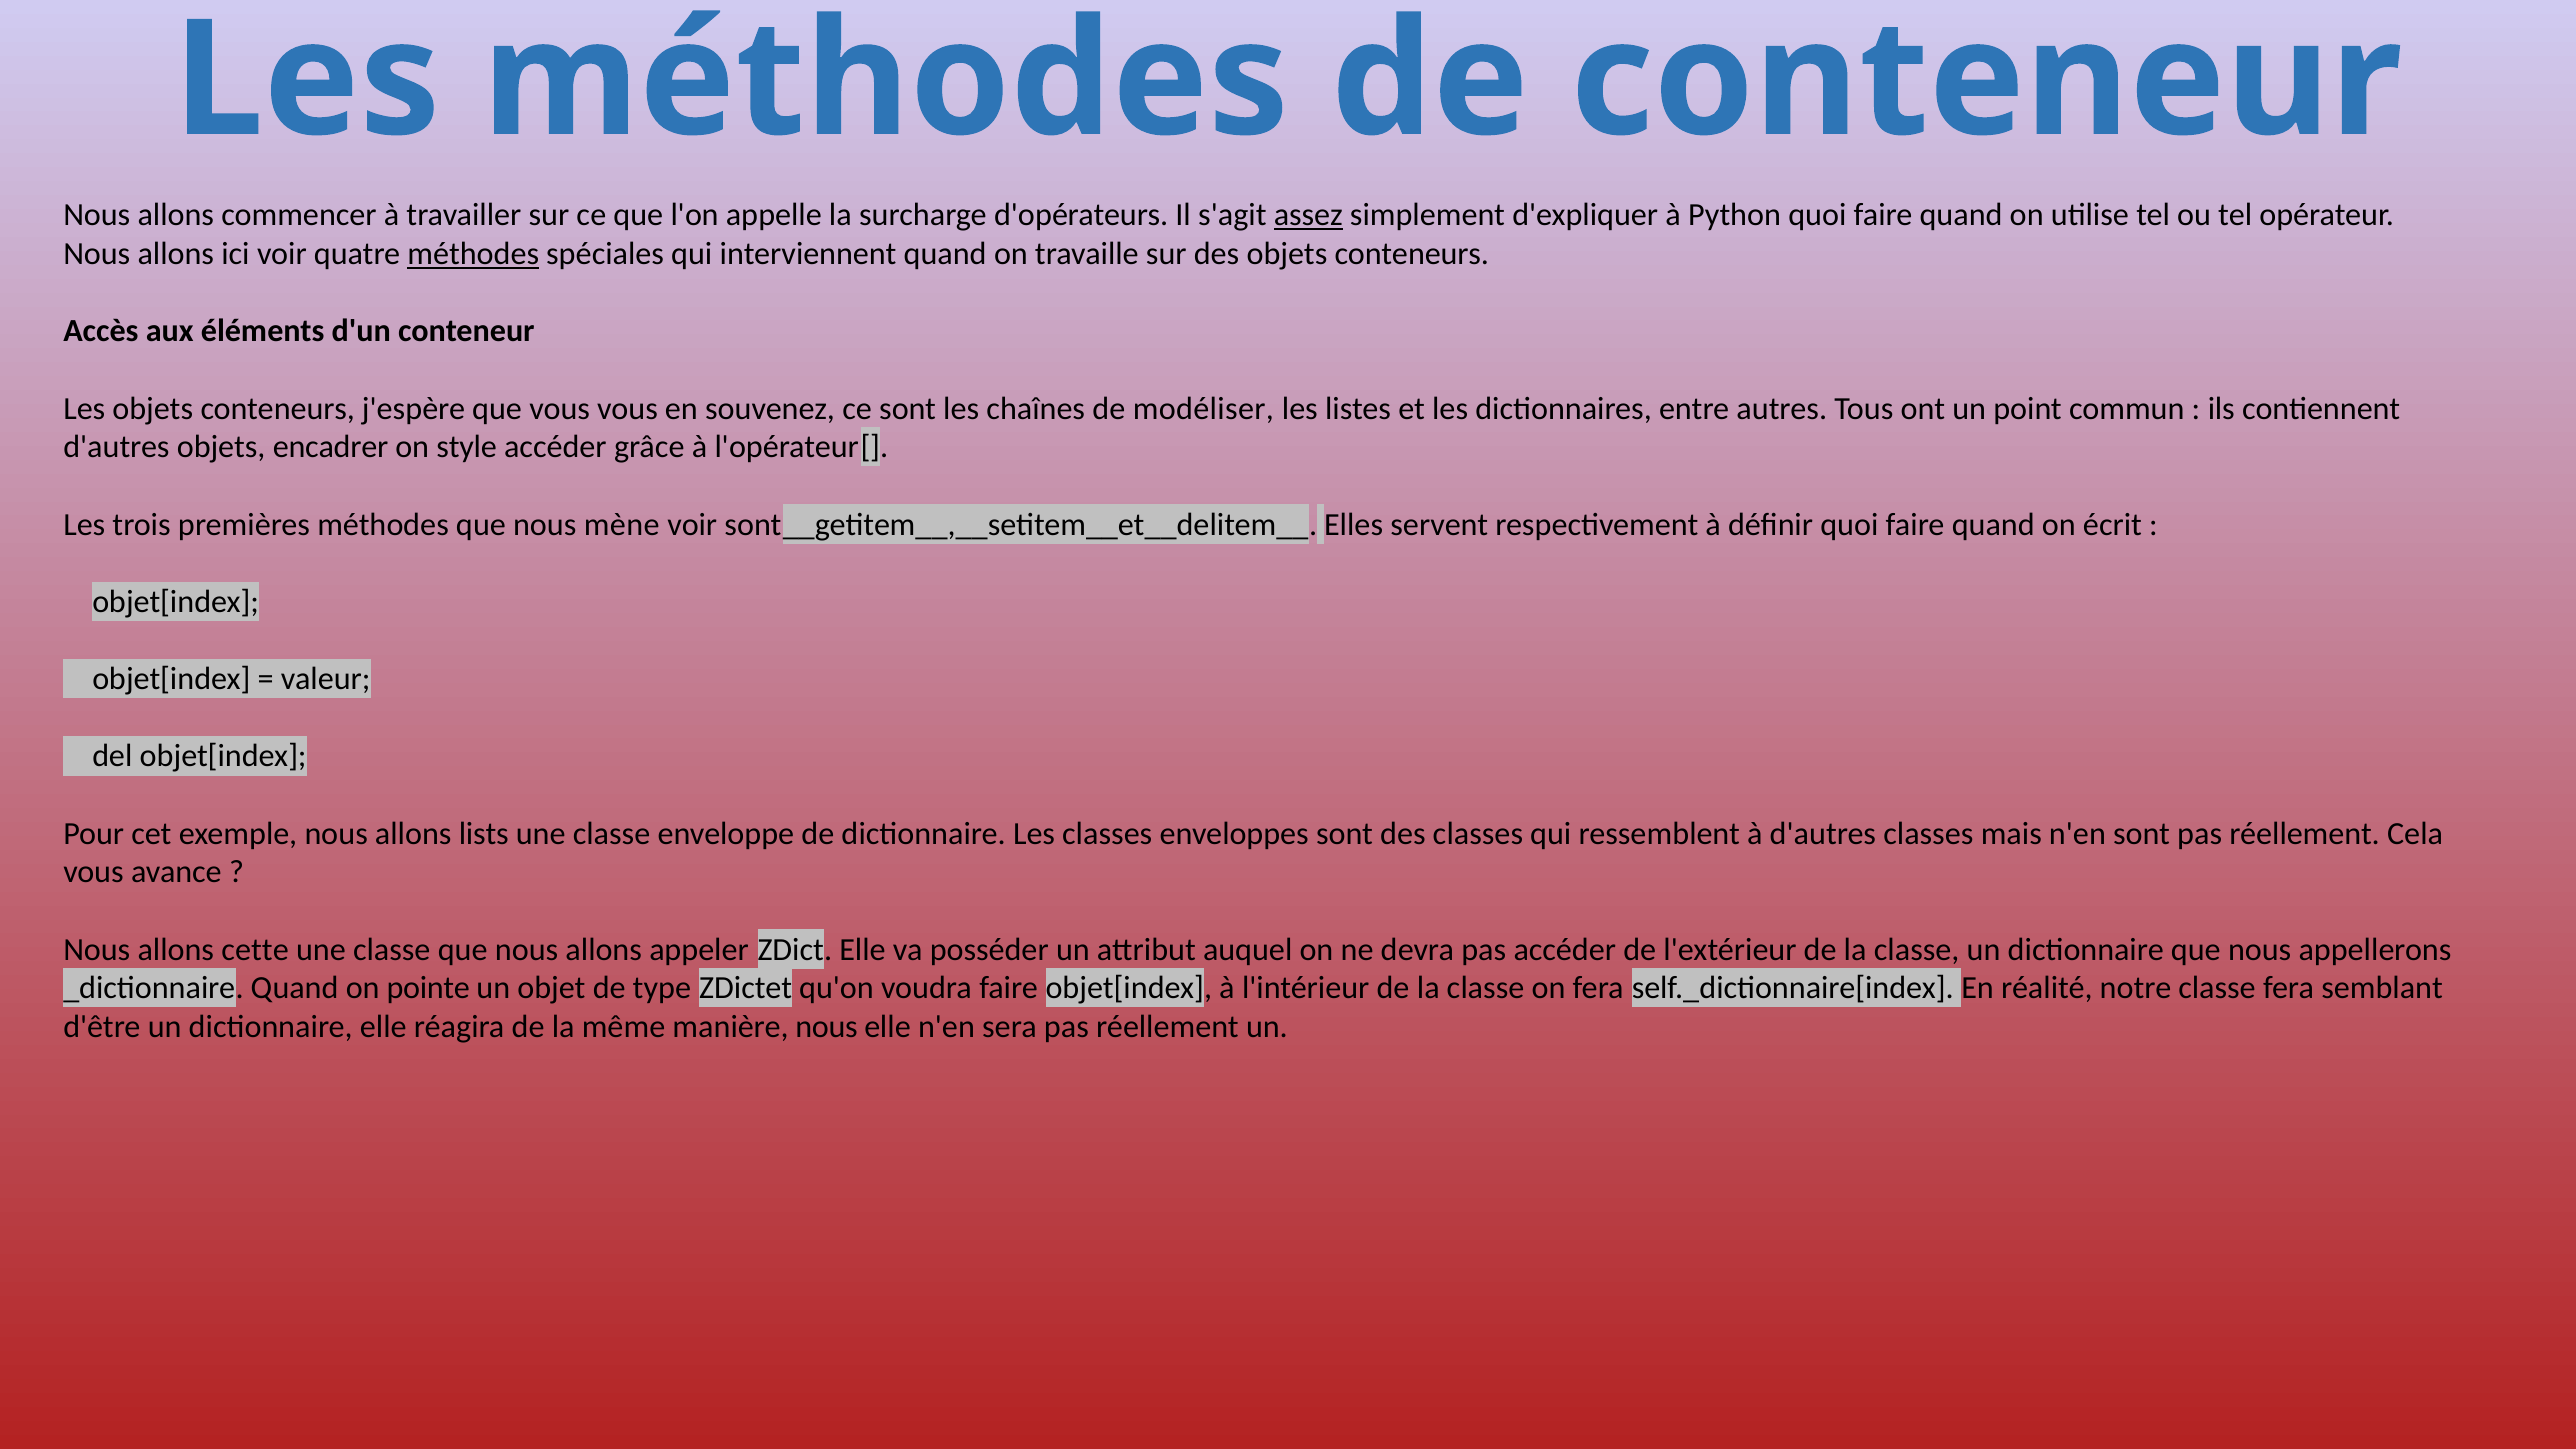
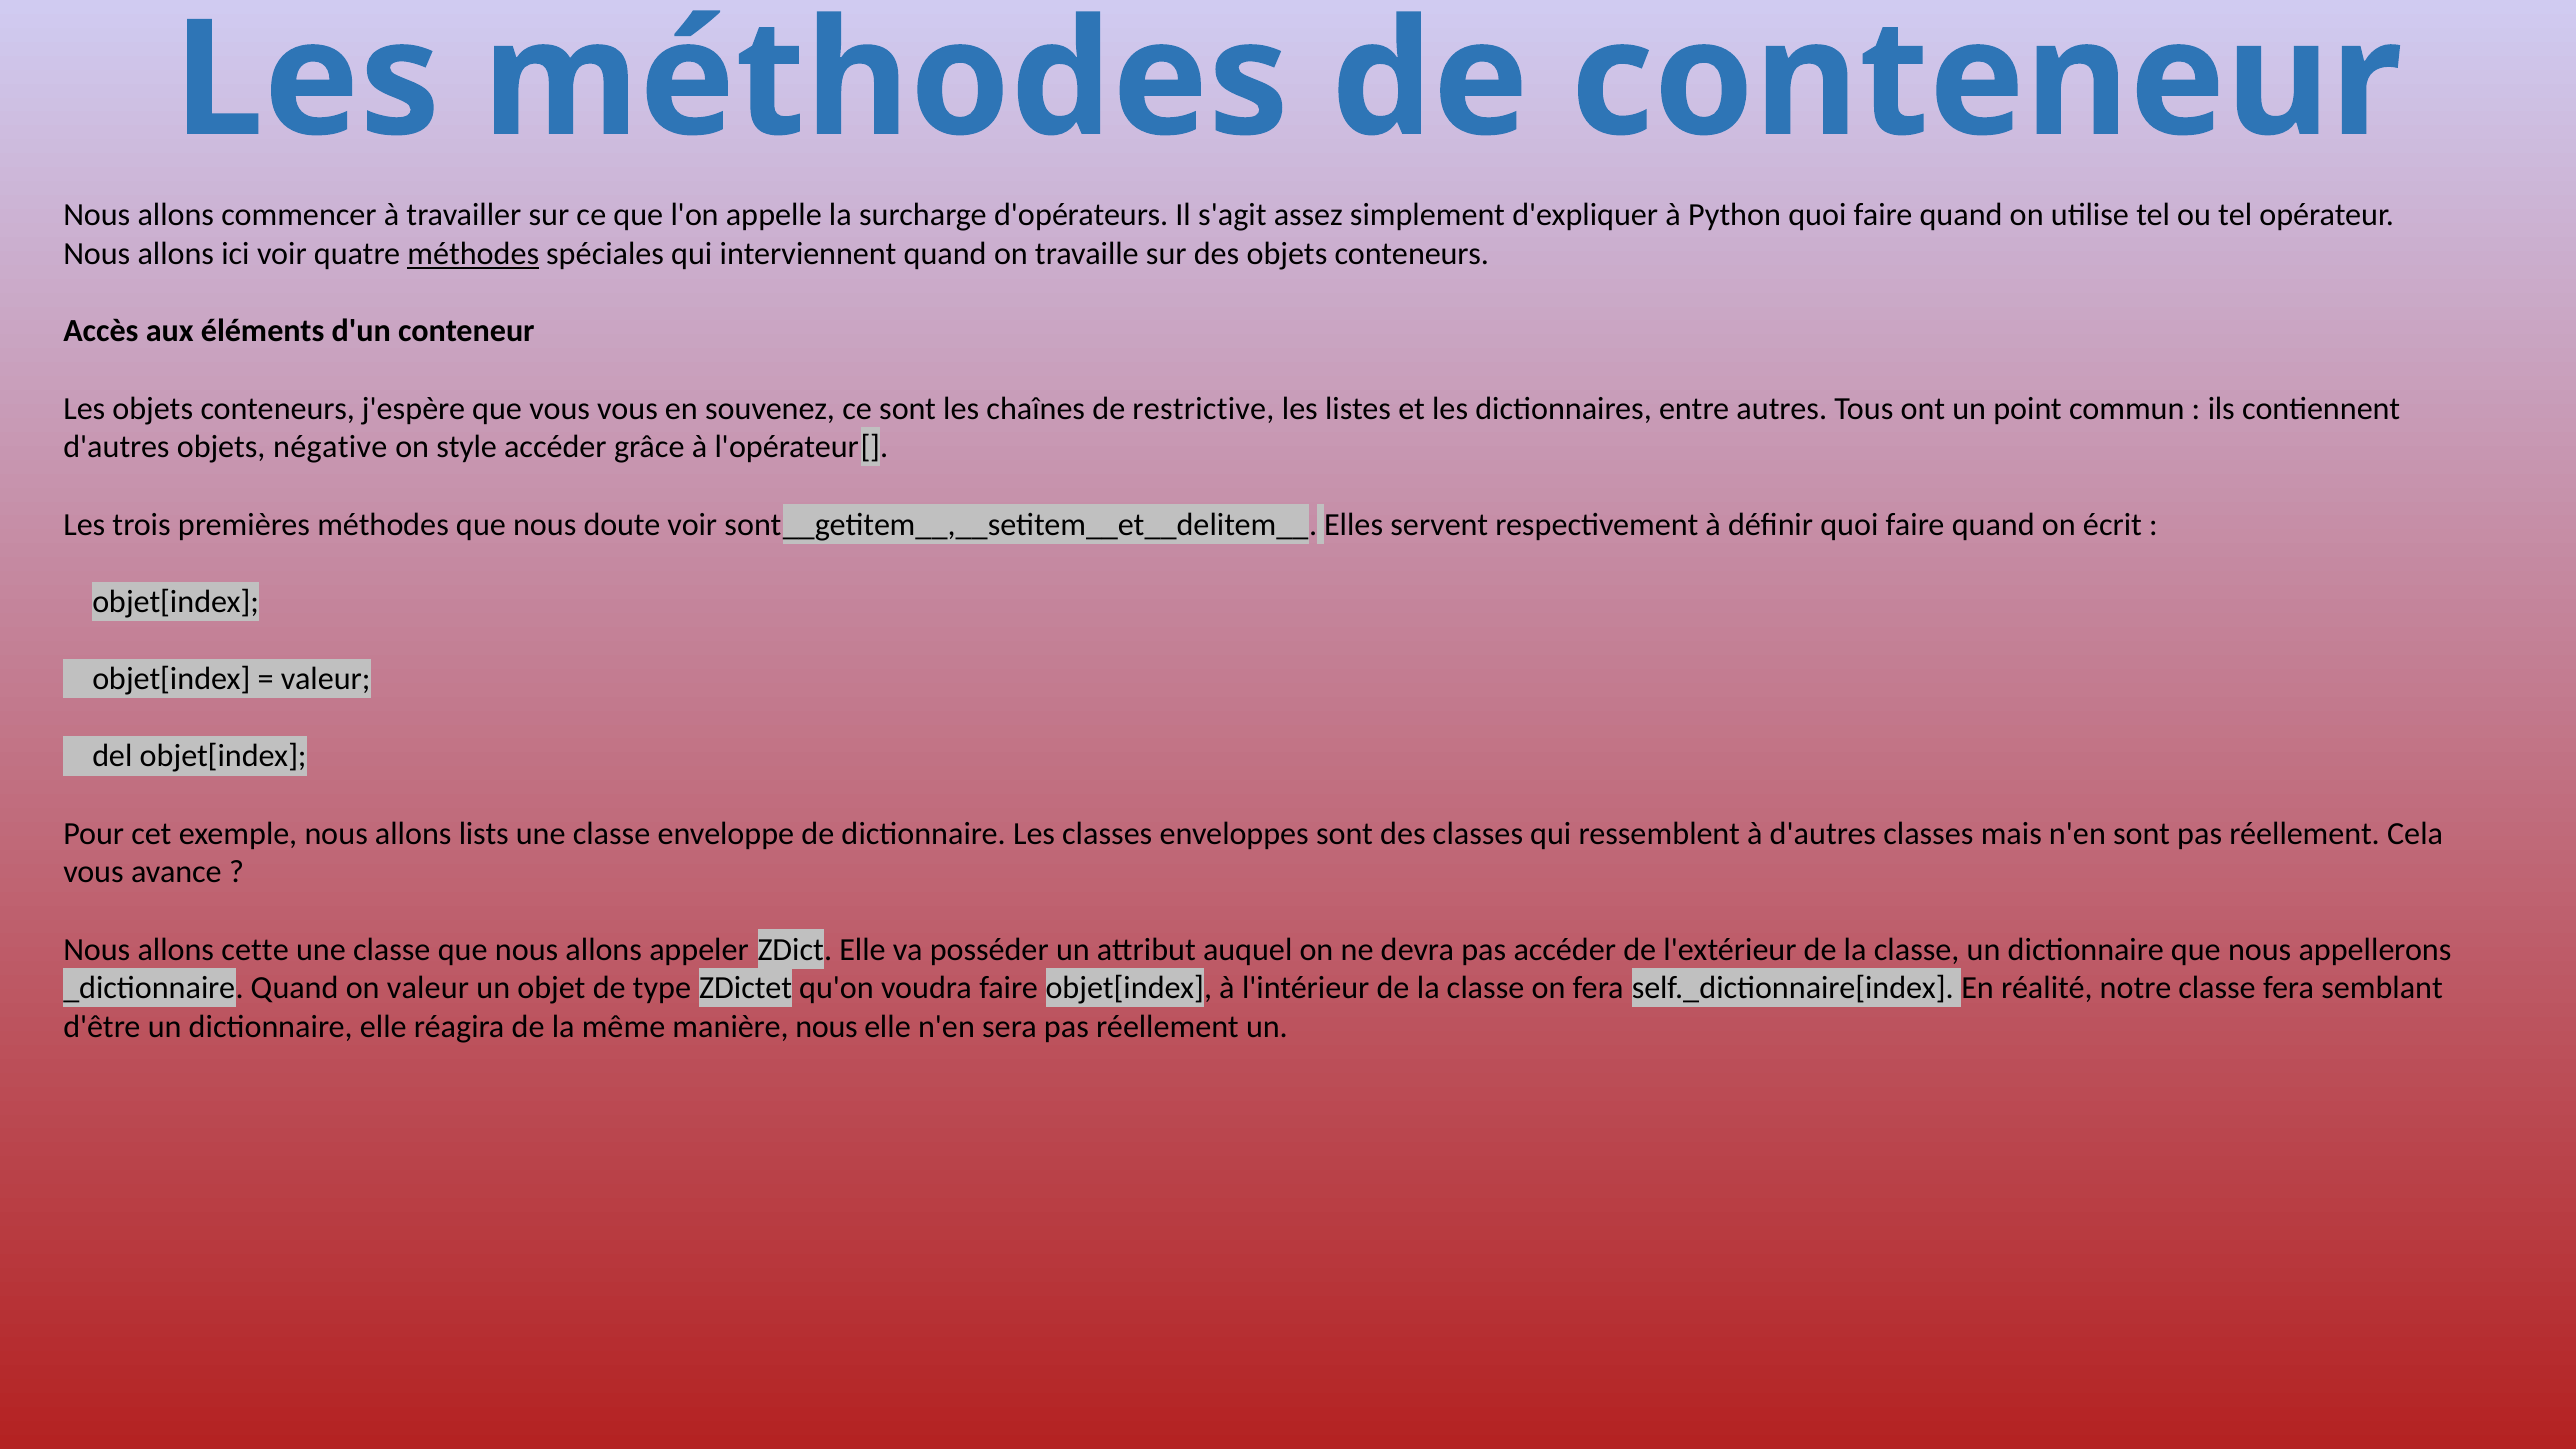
assez underline: present -> none
modéliser: modéliser -> restrictive
encadrer: encadrer -> négative
mène: mène -> doute
on pointe: pointe -> valeur
